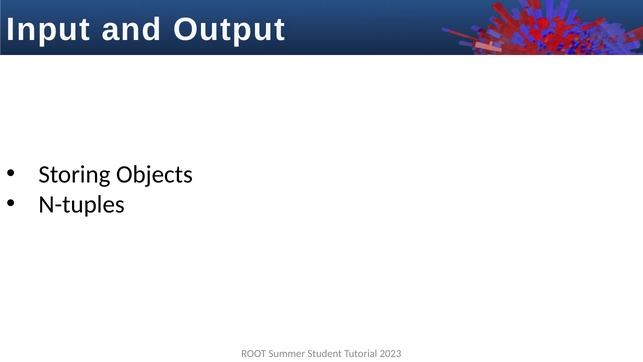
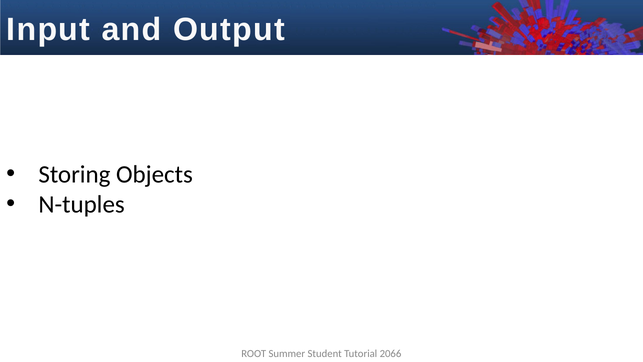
2023: 2023 -> 2066
